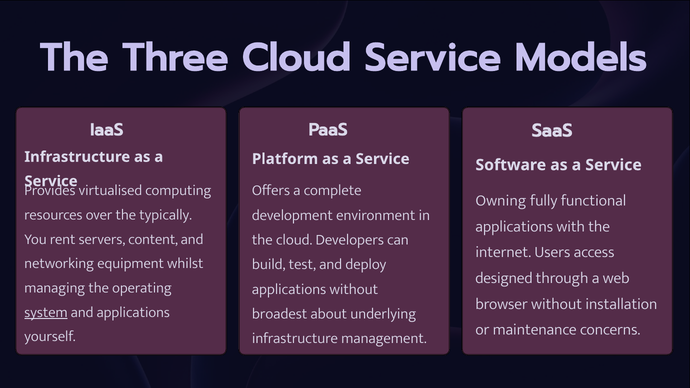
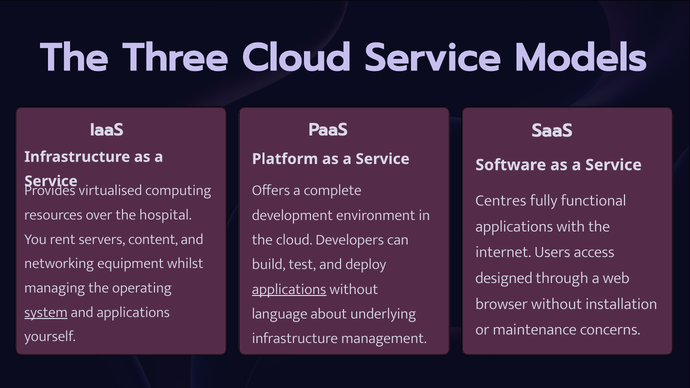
Owning: Owning -> Centres
typically: typically -> hospital
applications at (289, 289) underline: none -> present
broadest: broadest -> language
